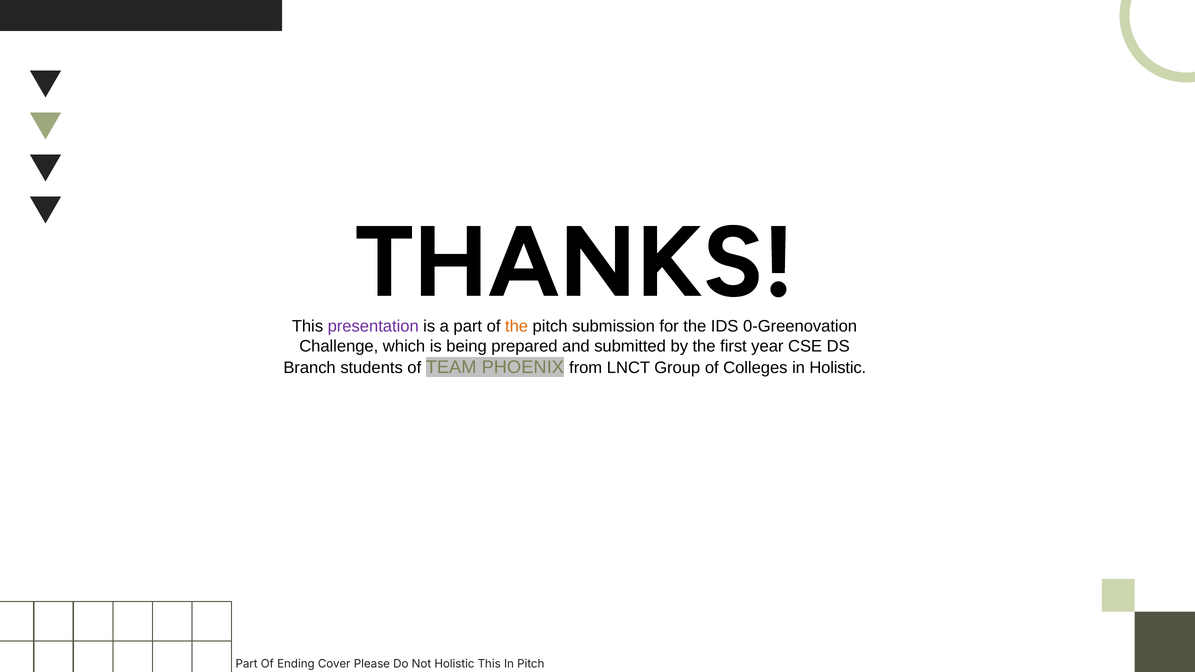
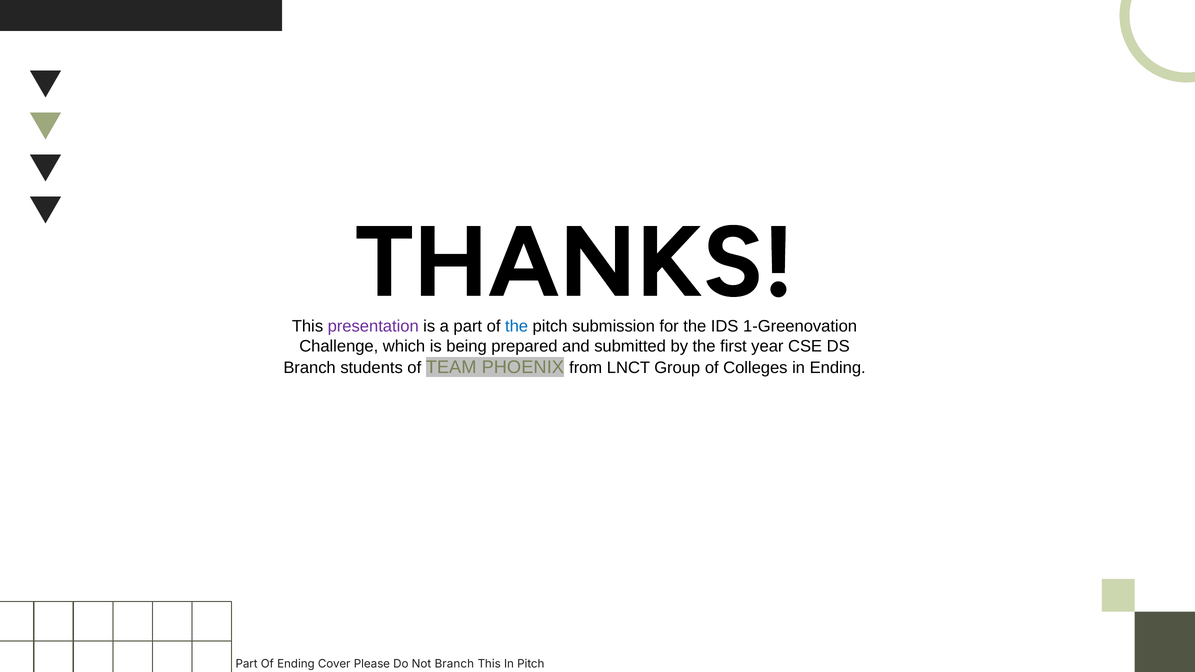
the at (517, 326) colour: orange -> blue
0-Greenovation: 0-Greenovation -> 1-Greenovation
in Holistic: Holistic -> Ending
Not Holistic: Holistic -> Branch
